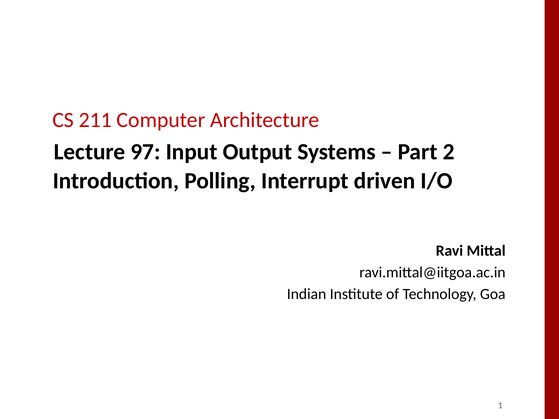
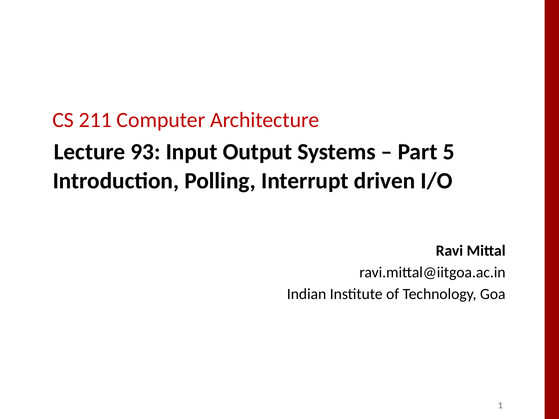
97: 97 -> 93
2: 2 -> 5
